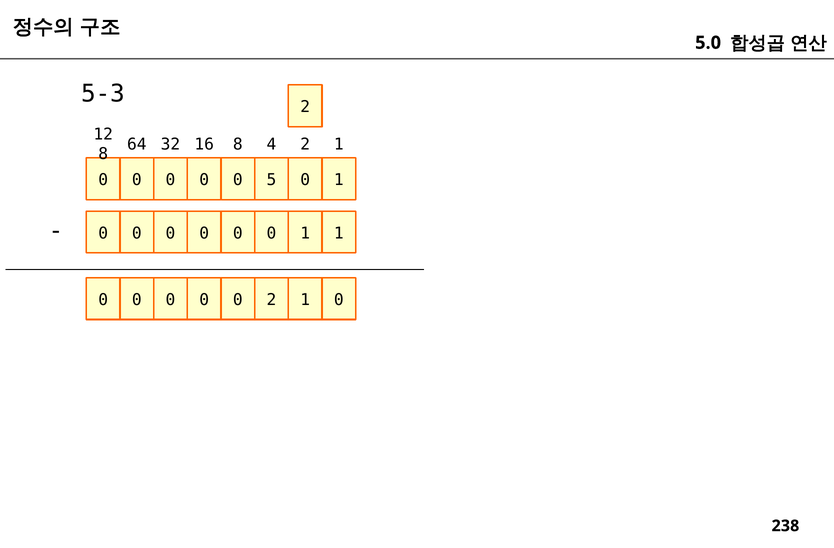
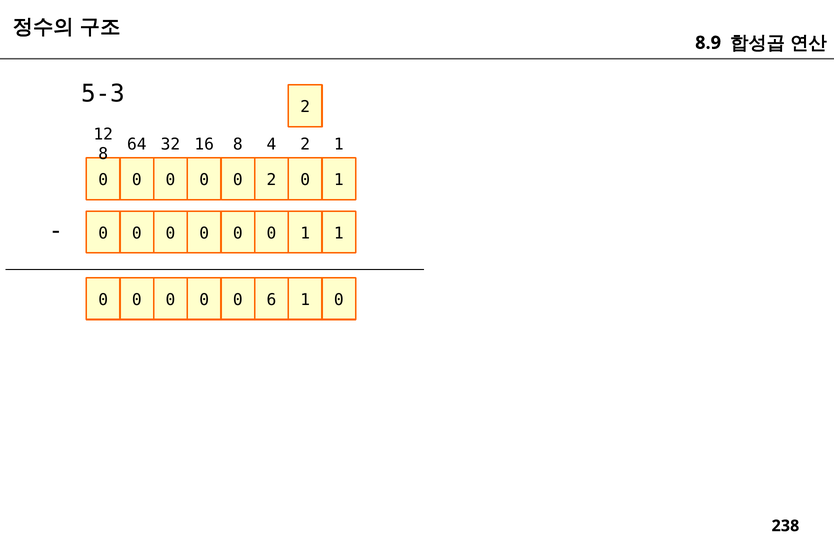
5.0: 5.0 -> 8.9
0 0 5: 5 -> 2
0 0 2: 2 -> 6
